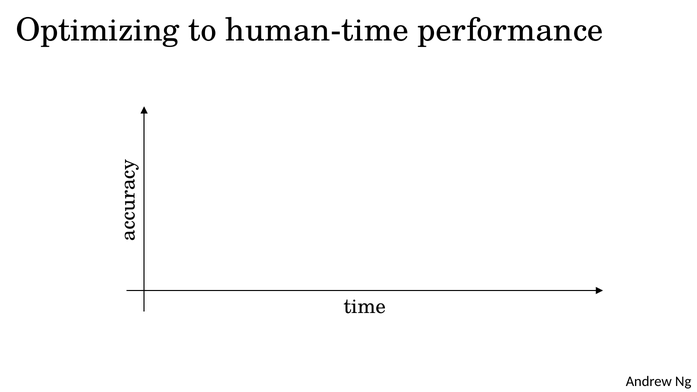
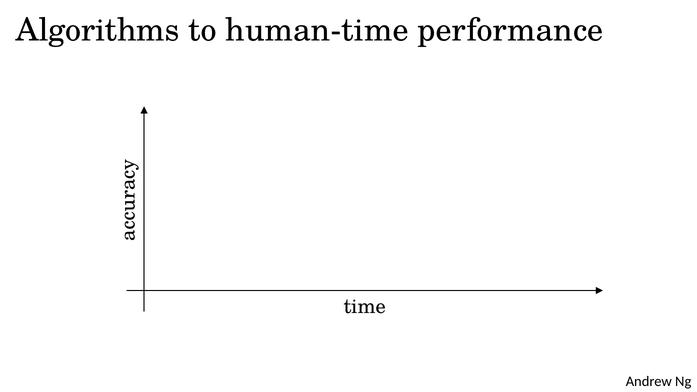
Optimizing: Optimizing -> Algorithms
